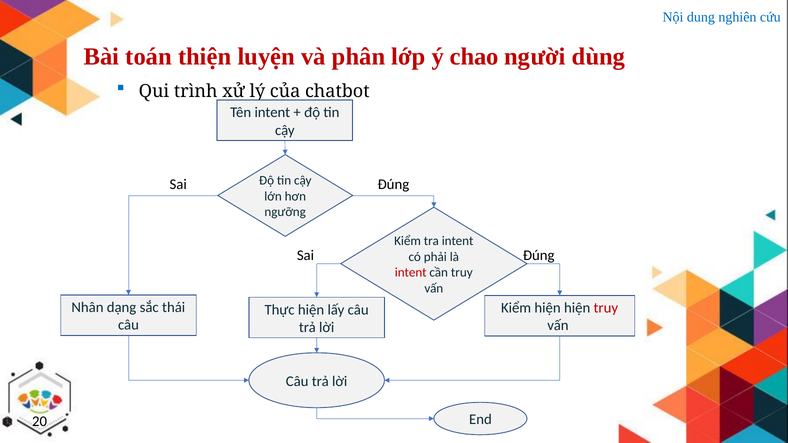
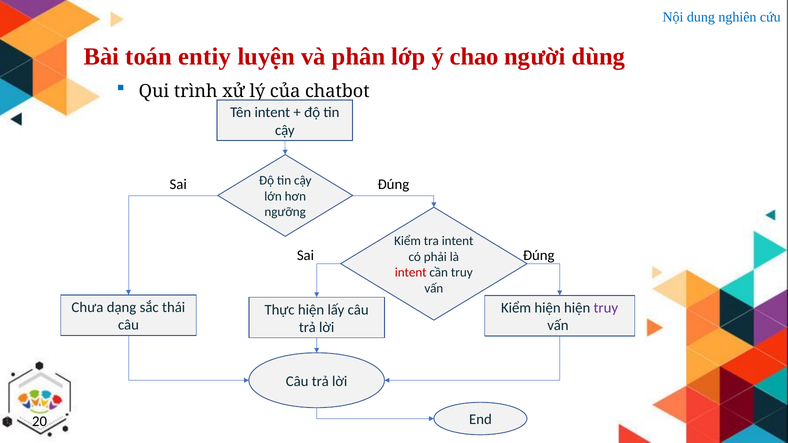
thiện: thiện -> entiy
Nhân: Nhân -> Chưa
truy at (606, 308) colour: red -> purple
